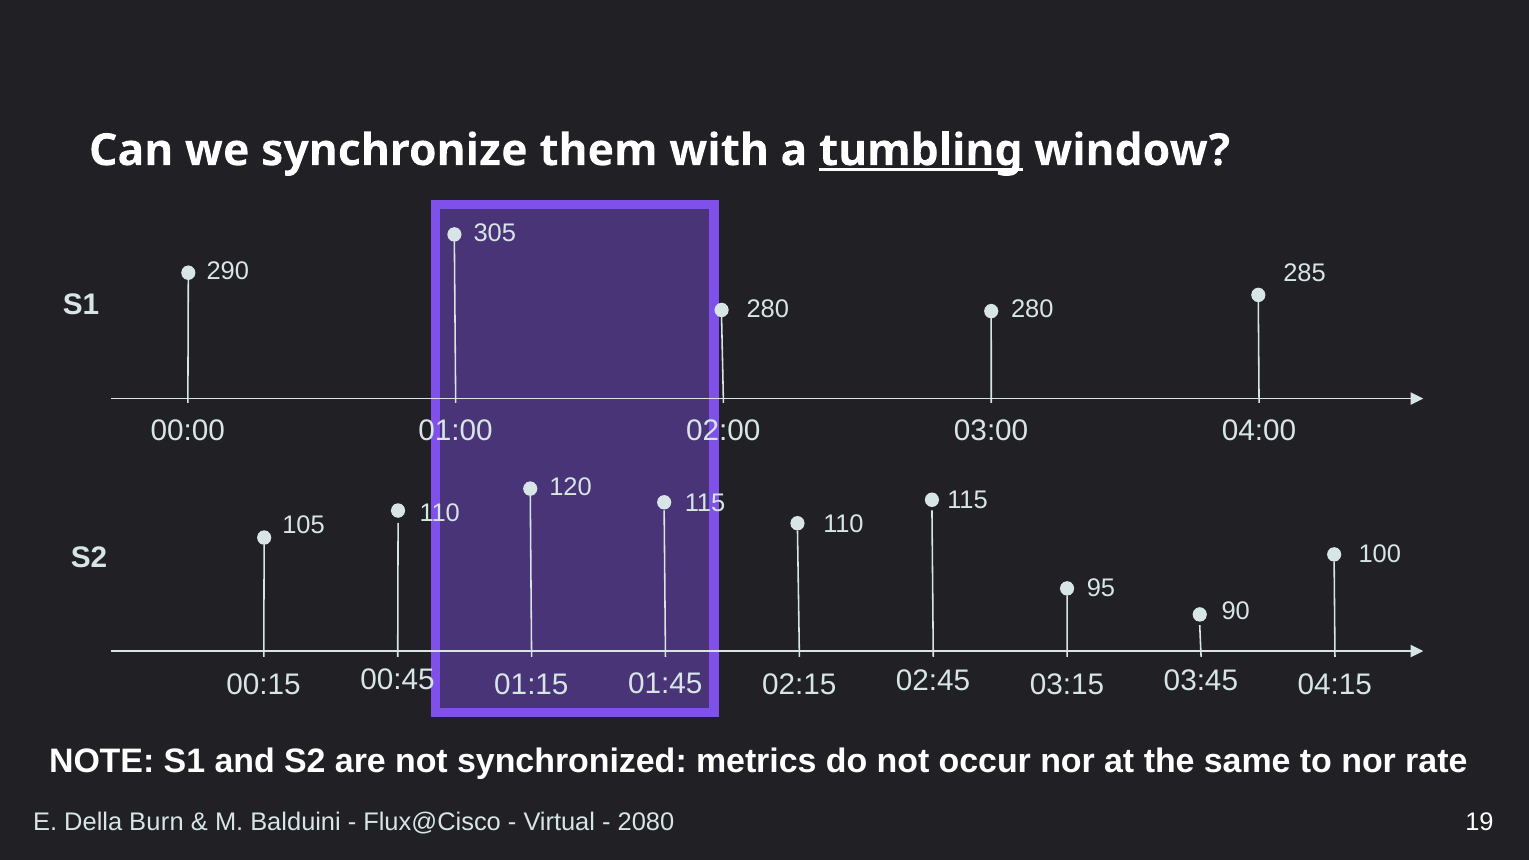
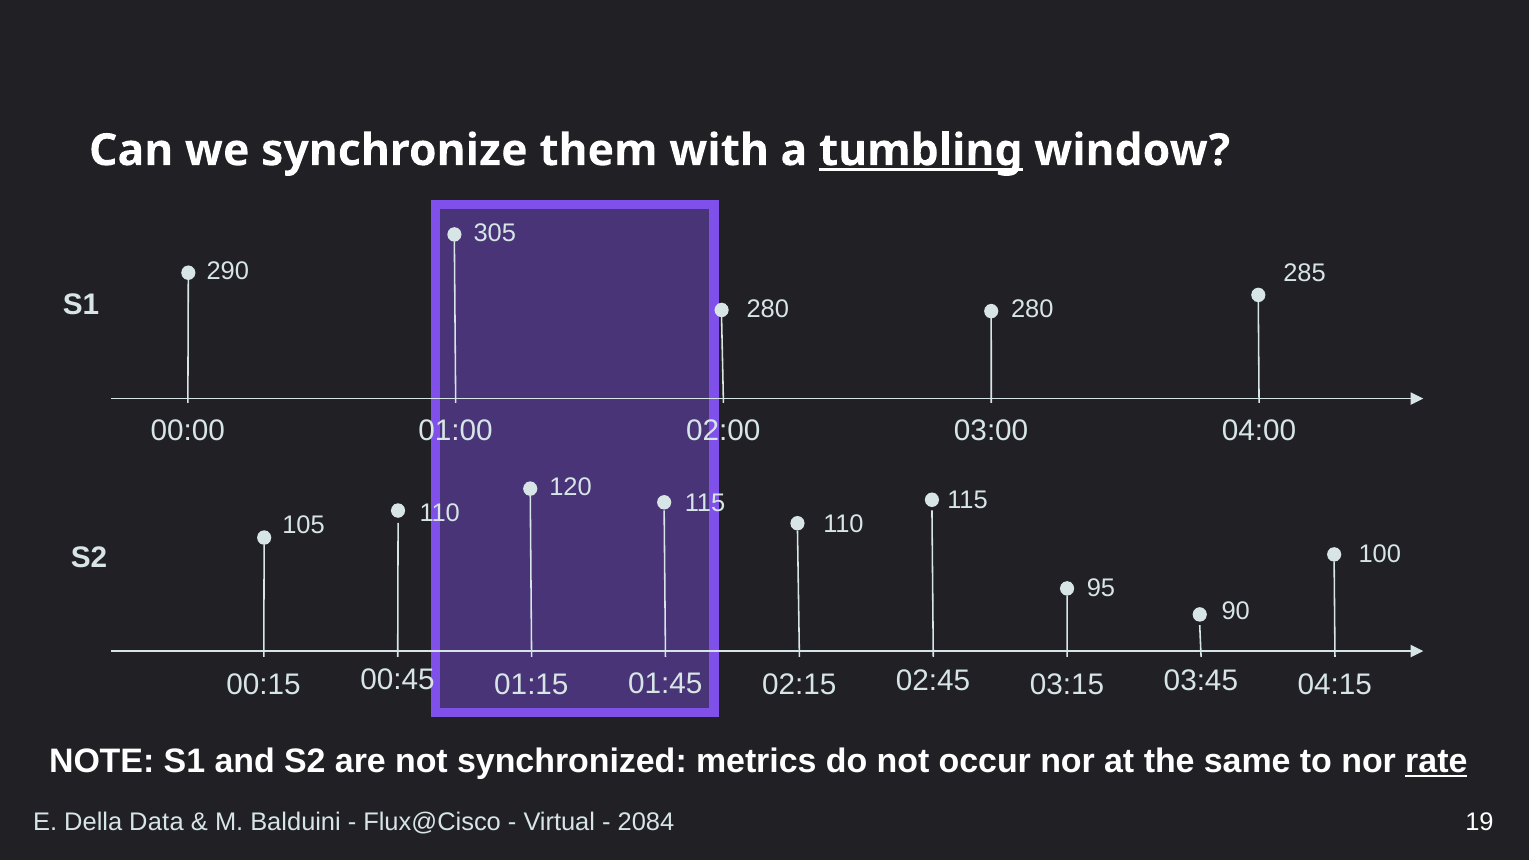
rate underline: none -> present
Burn: Burn -> Data
2080: 2080 -> 2084
